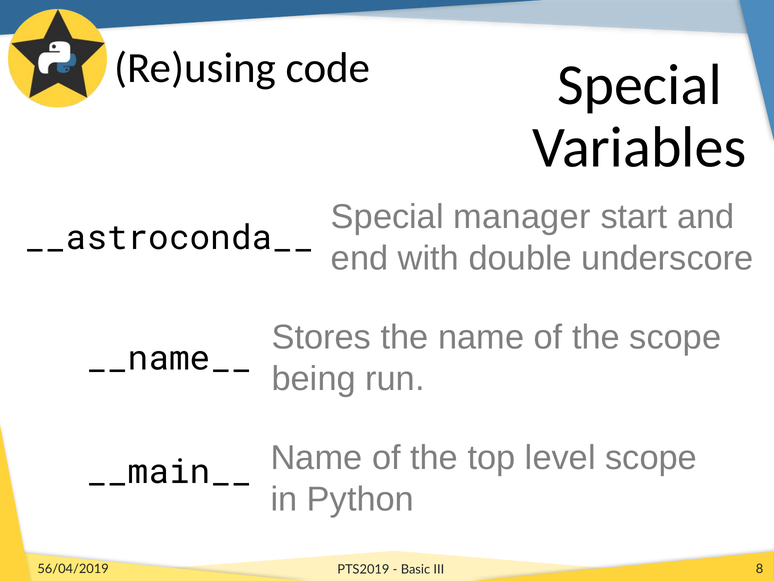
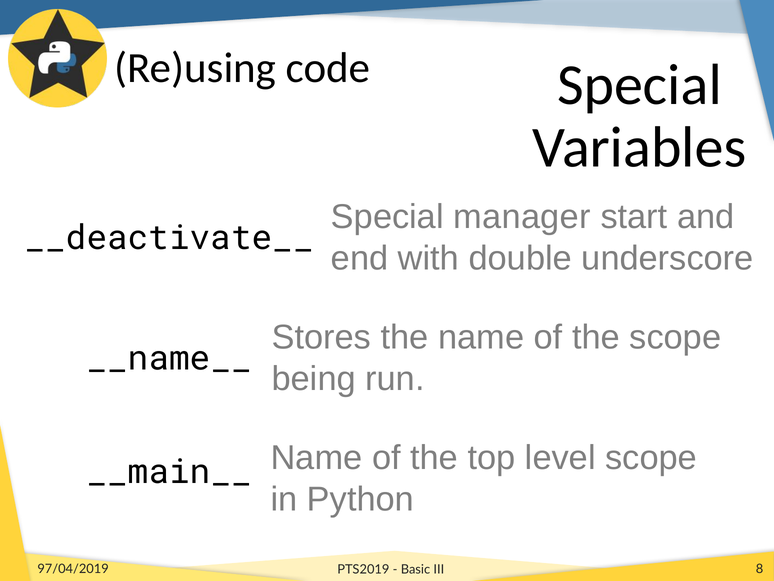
__astroconda__: __astroconda__ -> __deactivate__
56/04/2019: 56/04/2019 -> 97/04/2019
